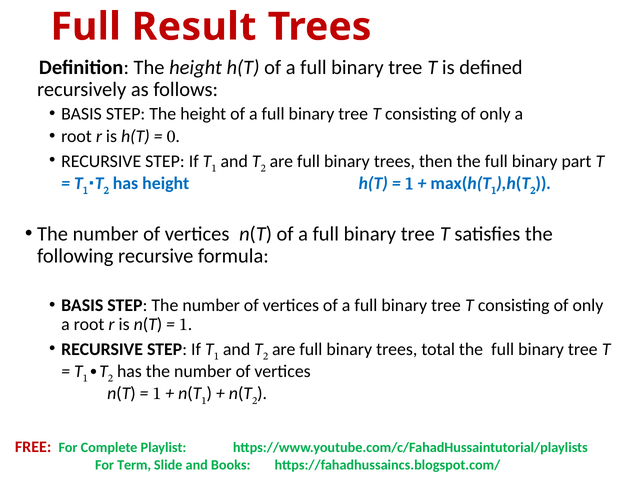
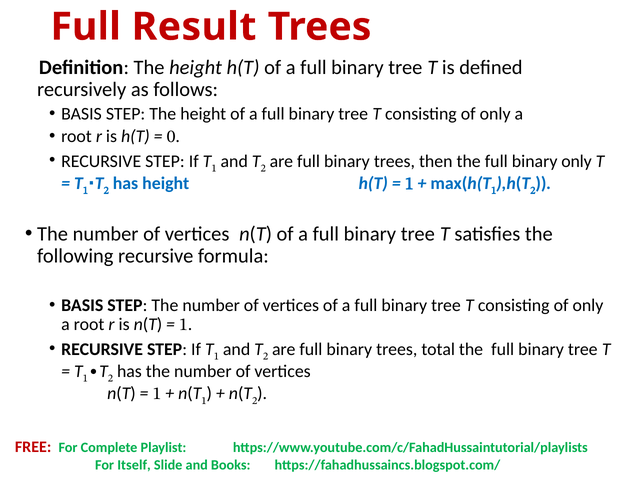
binary part: part -> only
Term: Term -> Itself
